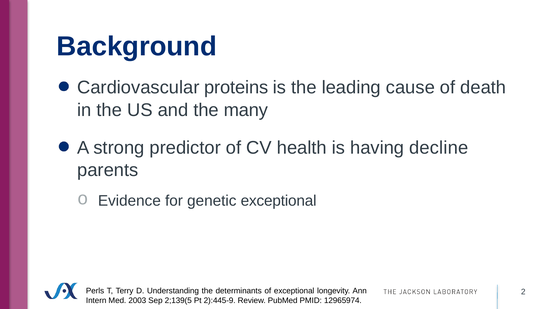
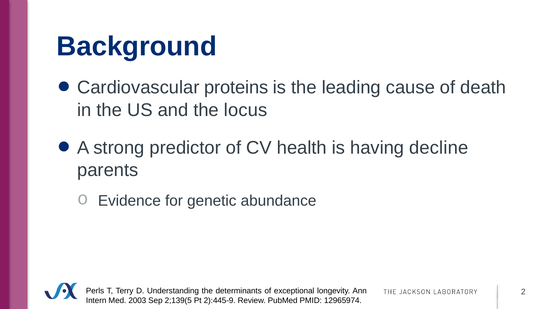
many: many -> locus
genetic exceptional: exceptional -> abundance
